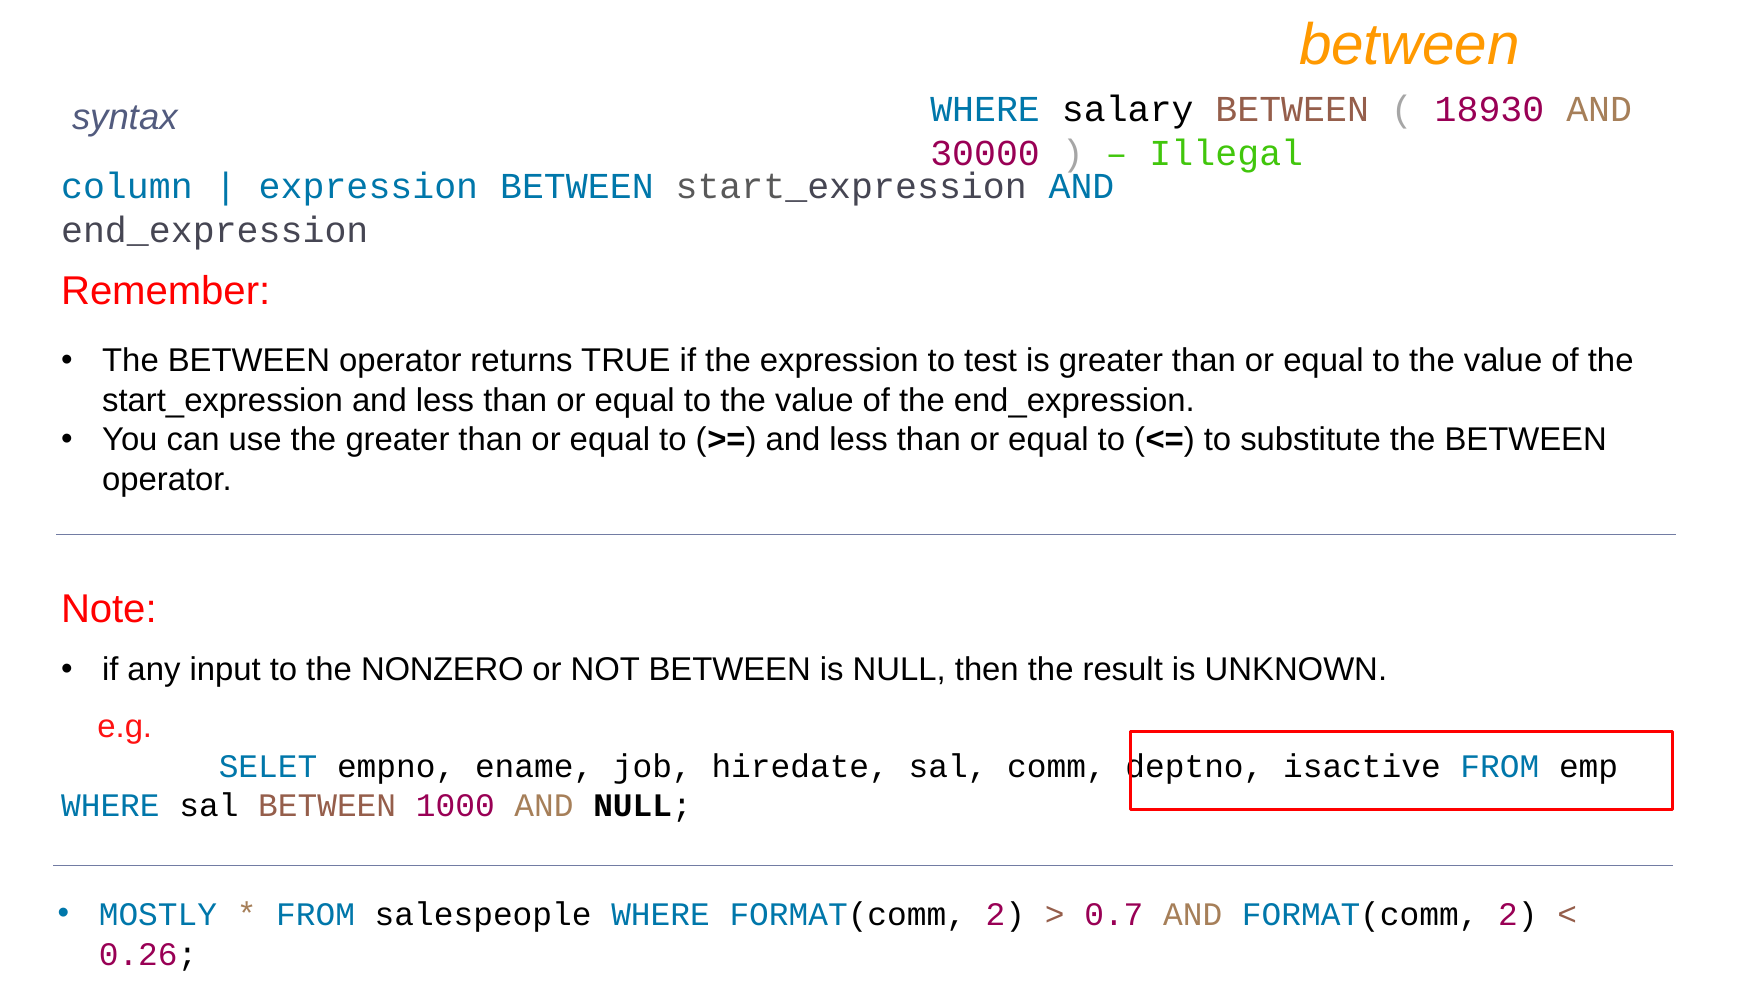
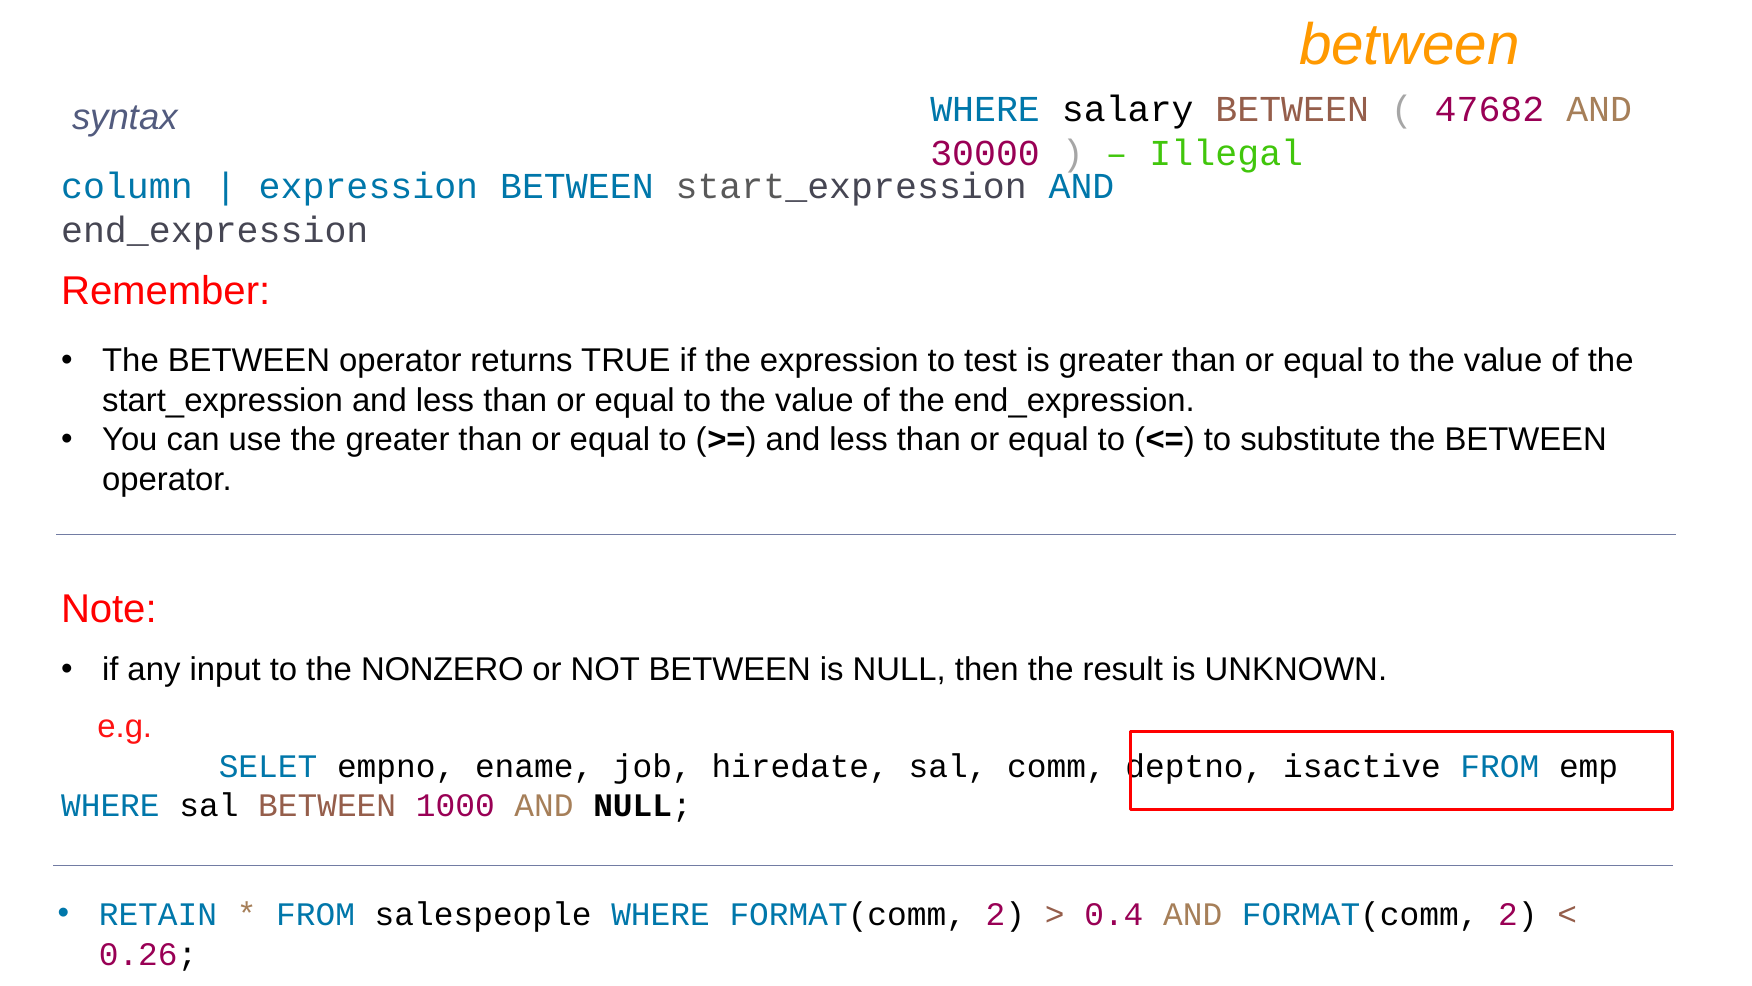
18930: 18930 -> 47682
MOSTLY: MOSTLY -> RETAIN
0.7: 0.7 -> 0.4
